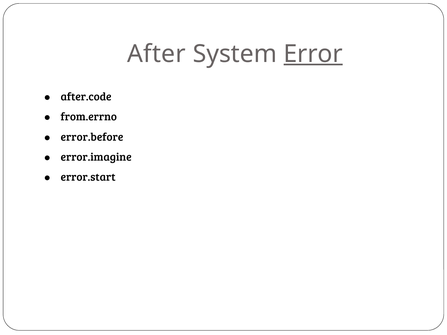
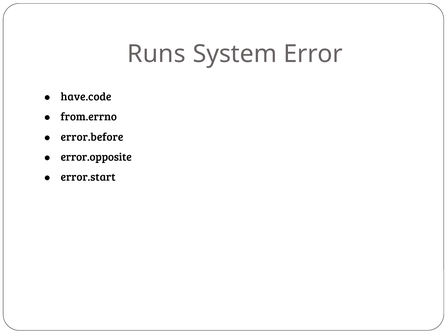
After: After -> Runs
Error underline: present -> none
after.code: after.code -> have.code
error.imagine: error.imagine -> error.opposite
